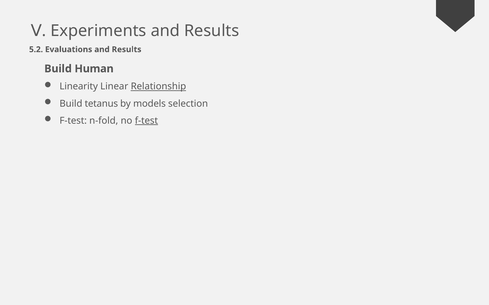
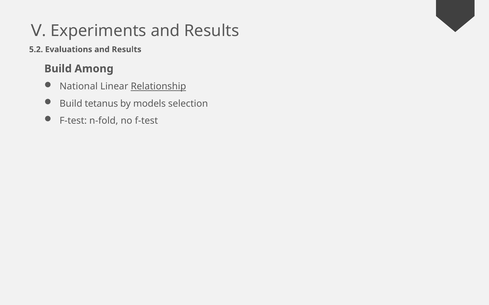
Human: Human -> Among
Linearity: Linearity -> National
f-test at (146, 121) underline: present -> none
